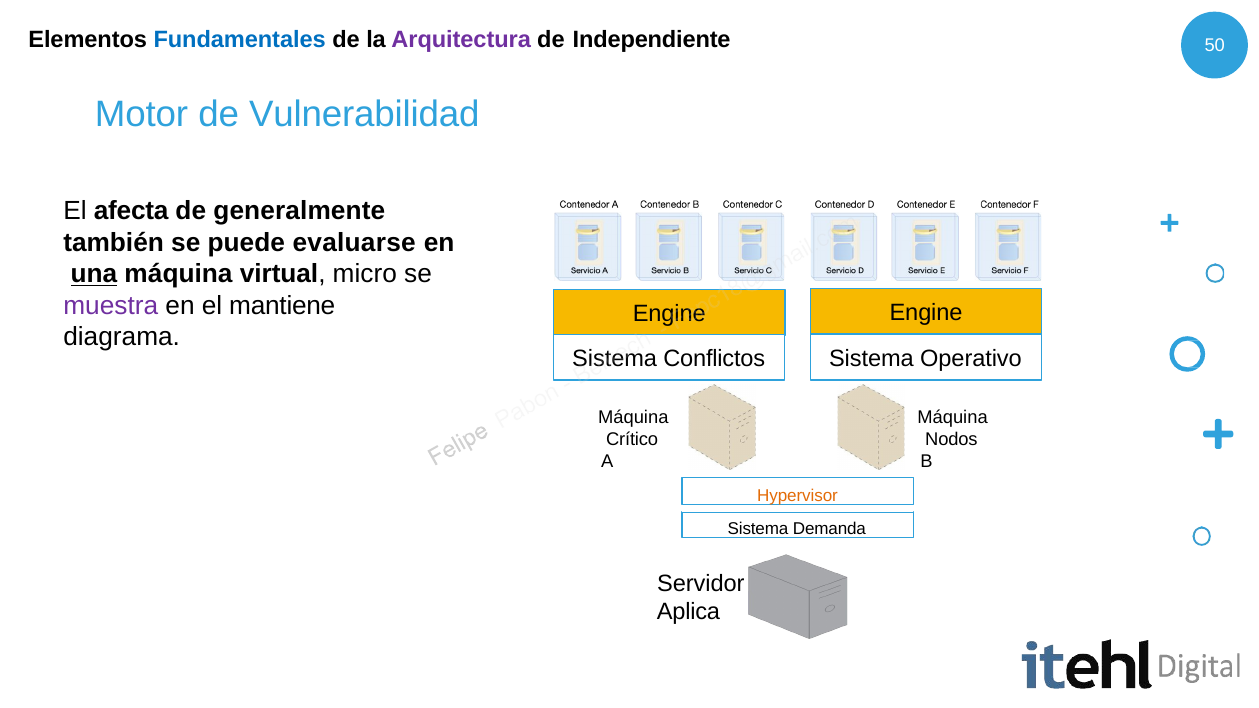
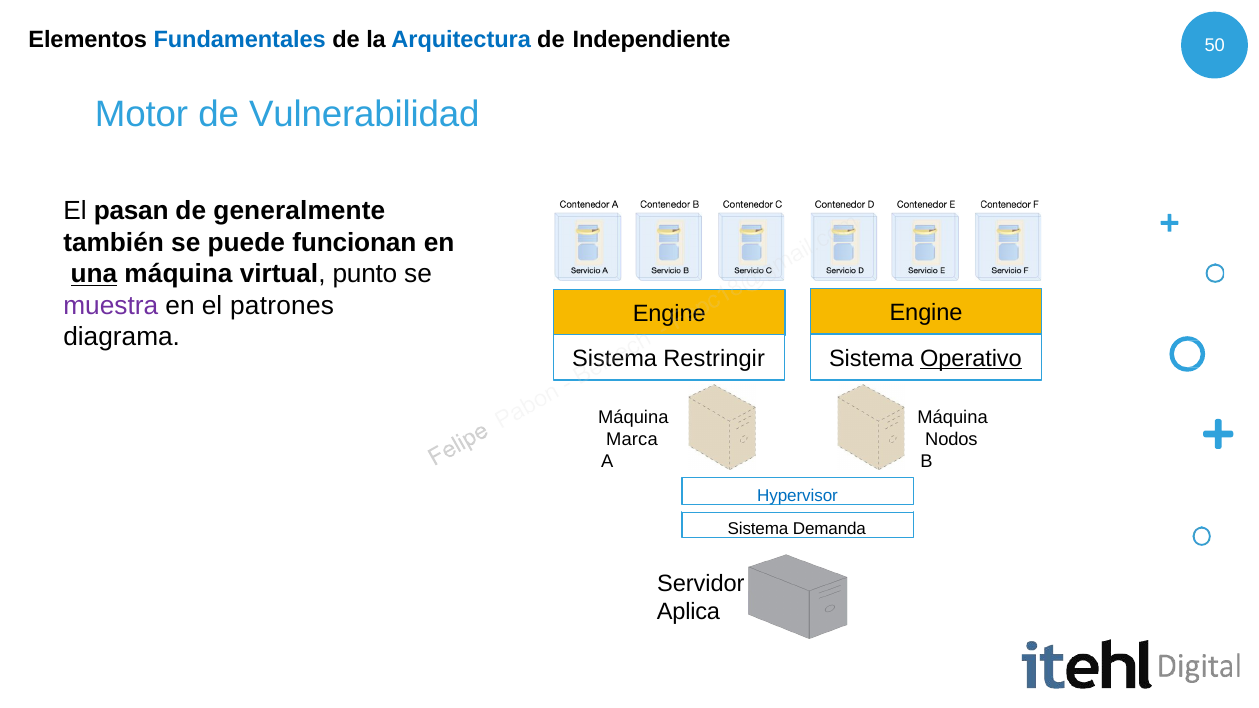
Arquitectura colour: purple -> blue
afecta: afecta -> pasan
evaluarse: evaluarse -> funcionan
micro: micro -> punto
mantiene: mantiene -> patrones
Conflictos: Conflictos -> Restringir
Operativo underline: none -> present
Crítico: Crítico -> Marca
Hypervisor colour: orange -> blue
